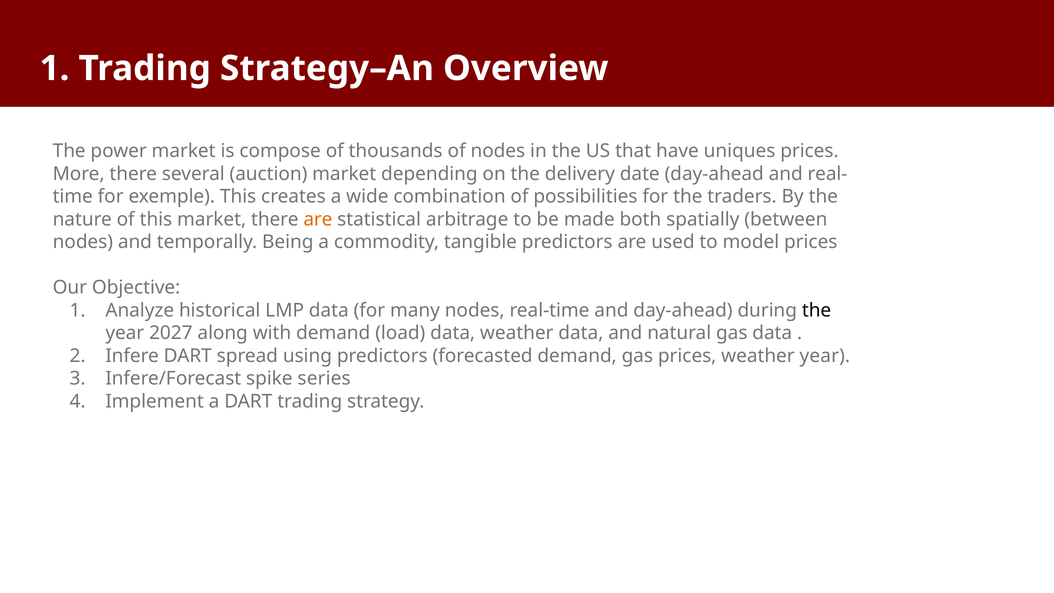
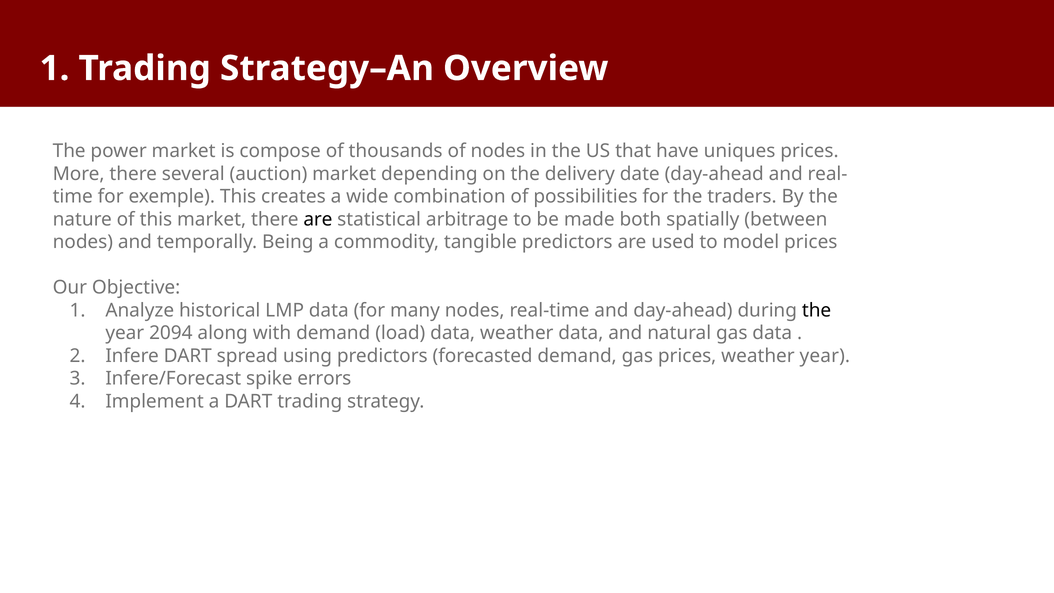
are at (318, 219) colour: orange -> black
2027: 2027 -> 2094
series: series -> errors
